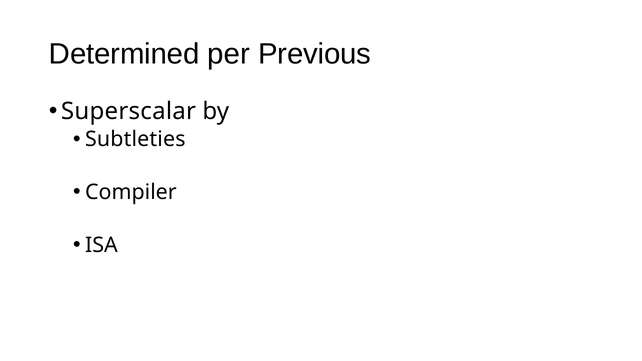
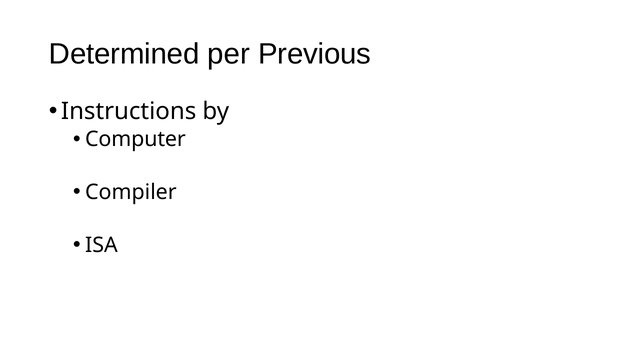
Superscalar: Superscalar -> Instructions
Subtleties: Subtleties -> Computer
